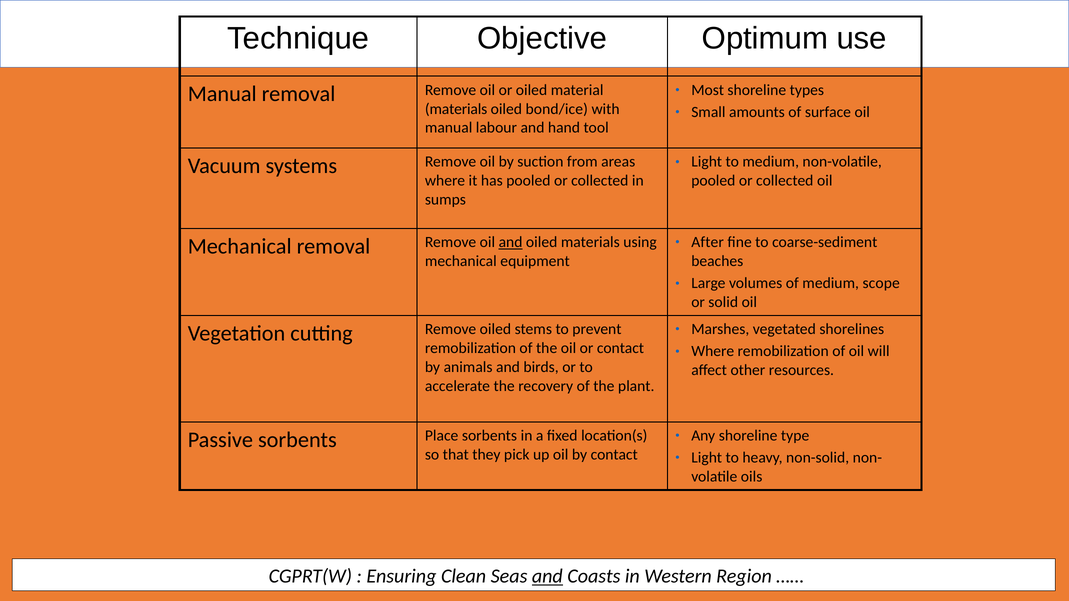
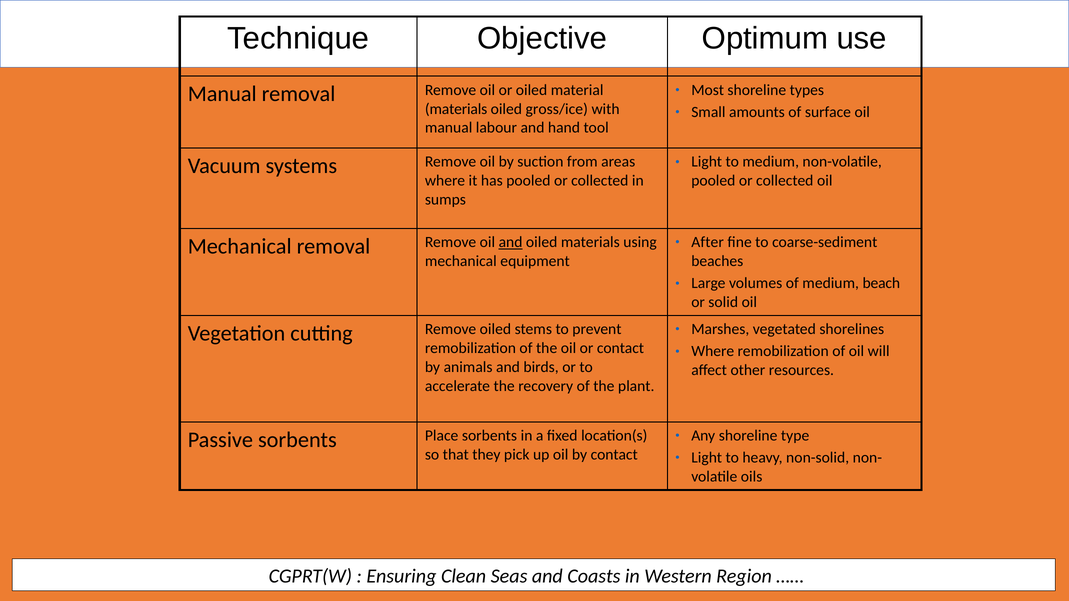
bond/ice: bond/ice -> gross/ice
scope: scope -> beach
and at (547, 577) underline: present -> none
